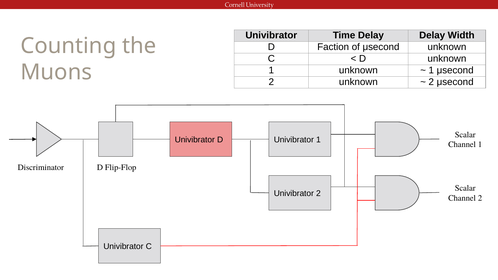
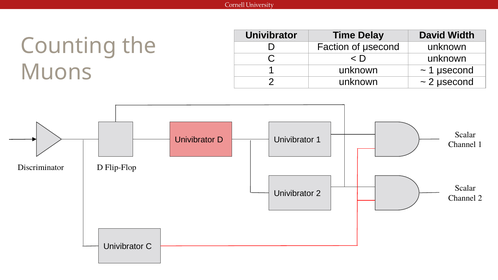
Delay Delay: Delay -> David
